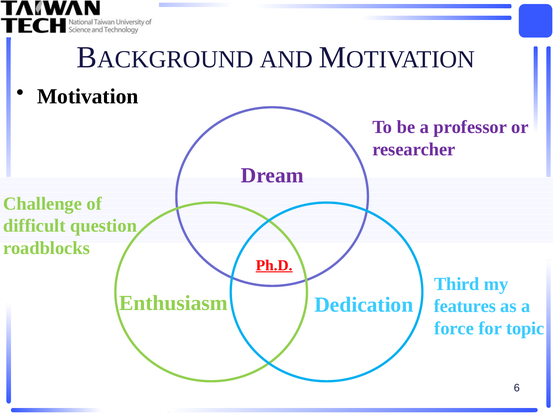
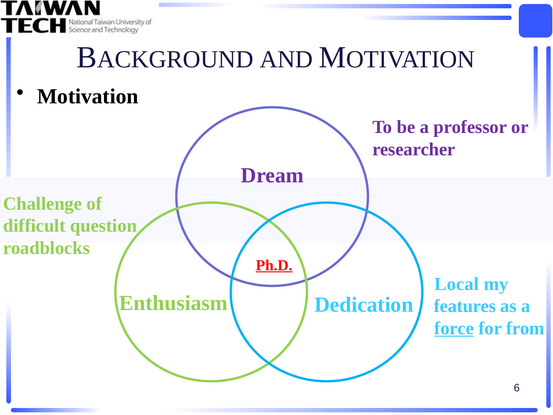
Third: Third -> Local
force underline: none -> present
topic: topic -> from
